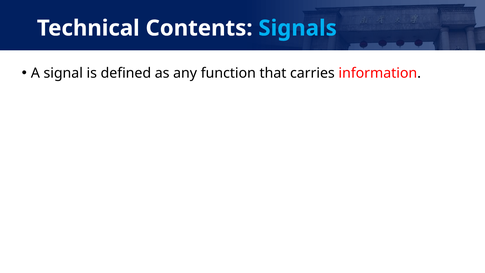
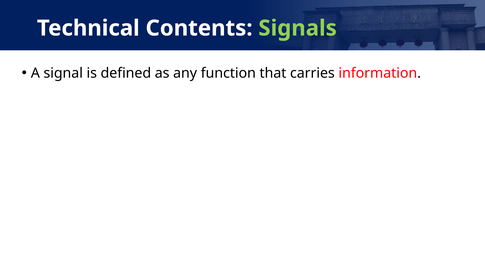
Signals colour: light blue -> light green
